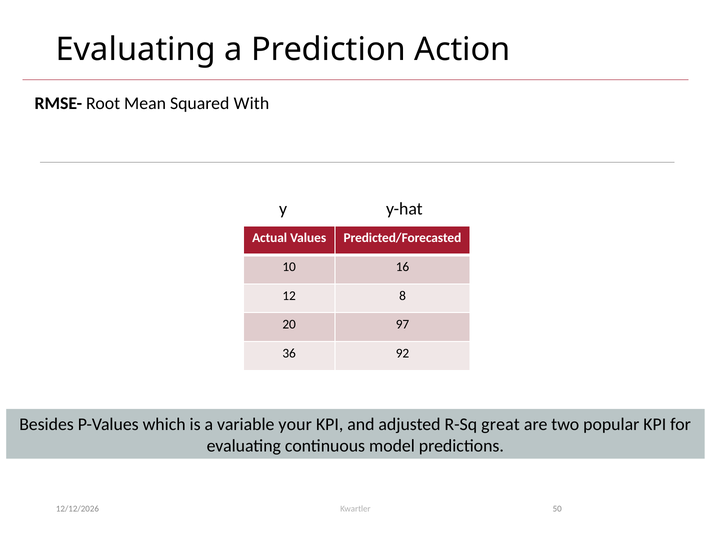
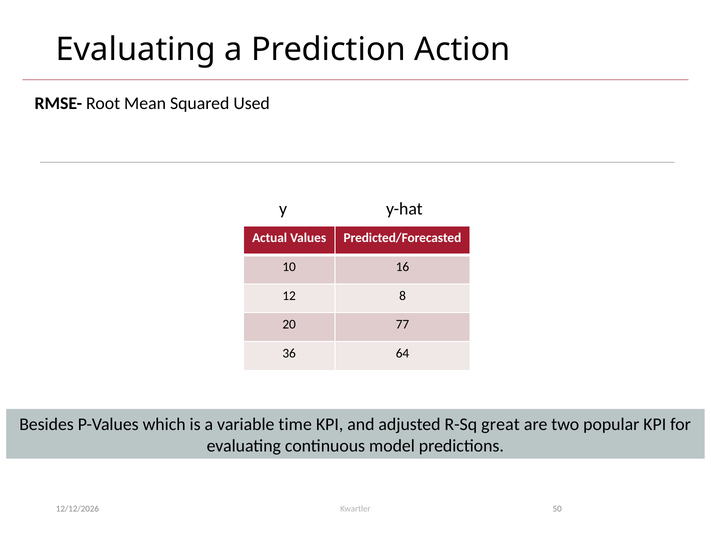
With: With -> Used
97: 97 -> 77
92: 92 -> 64
your: your -> time
